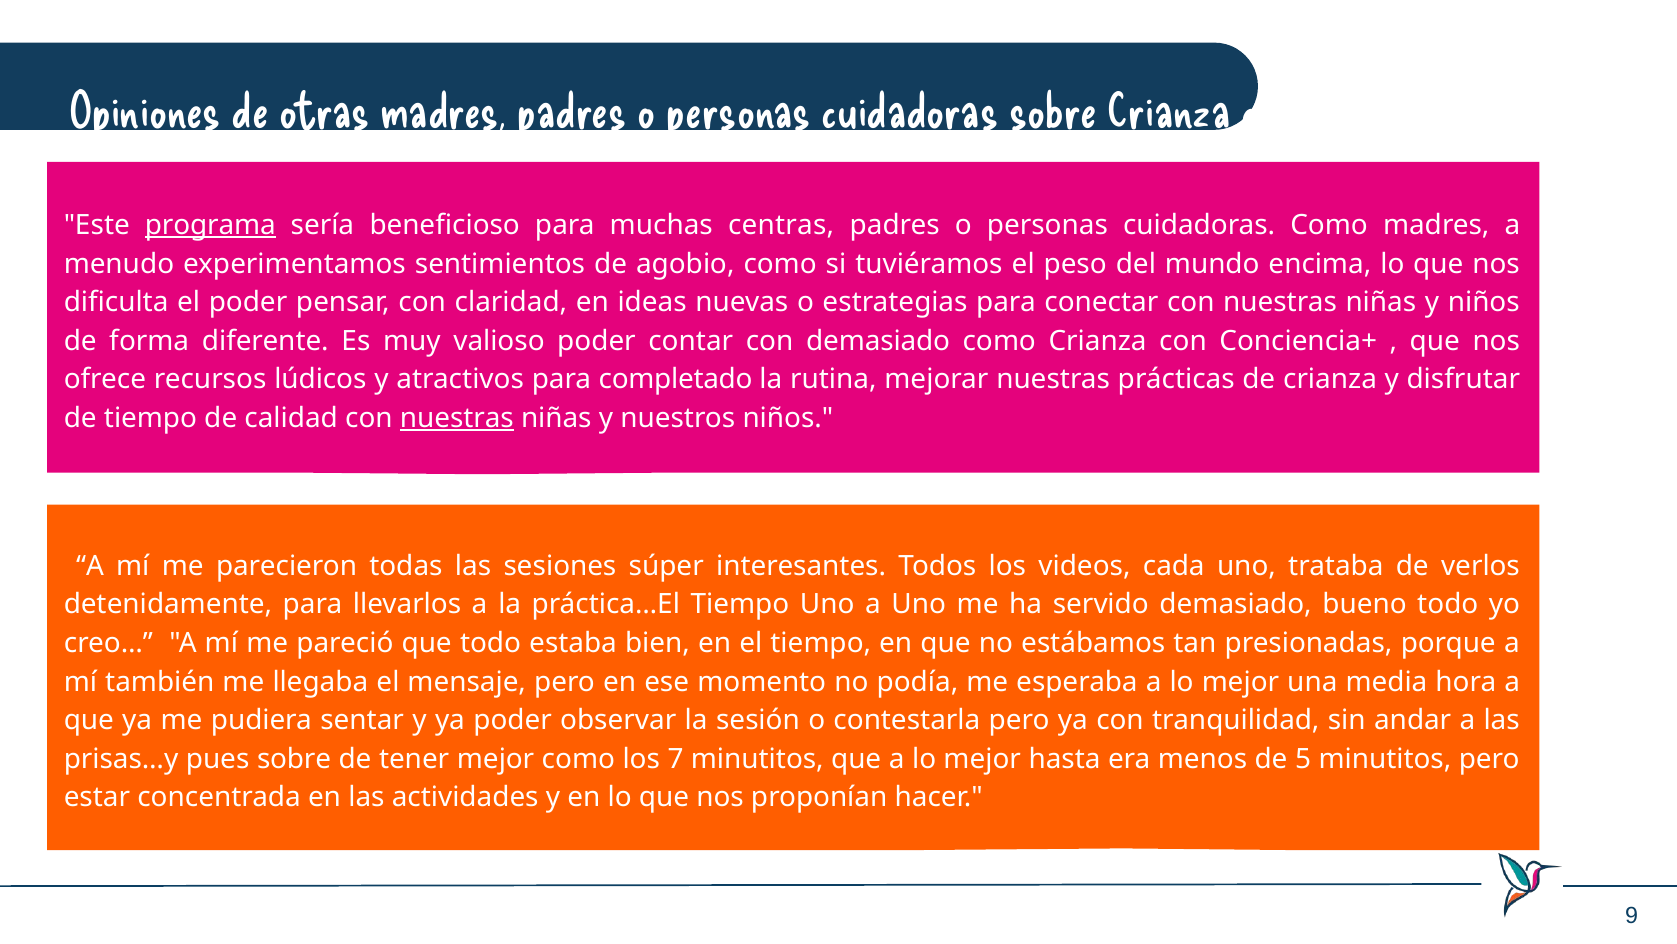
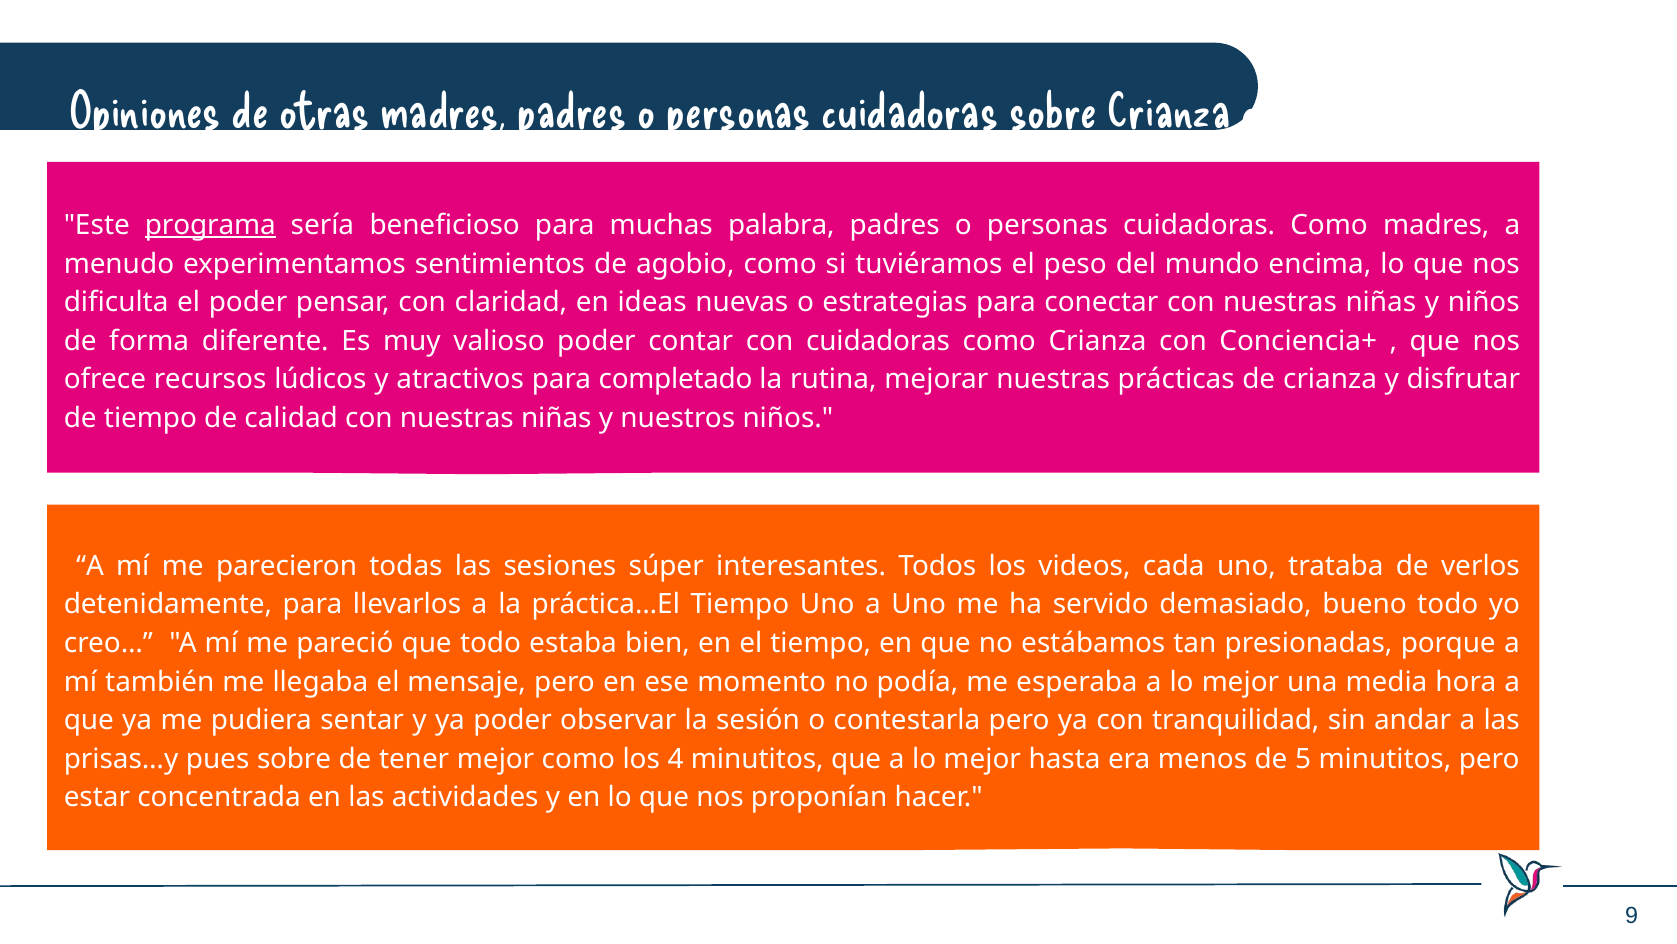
centras: centras -> palabra
con demasiado: demasiado -> cuidadoras
nuestras at (457, 418) underline: present -> none
7: 7 -> 4
